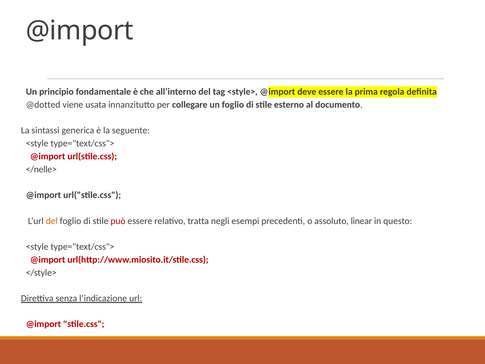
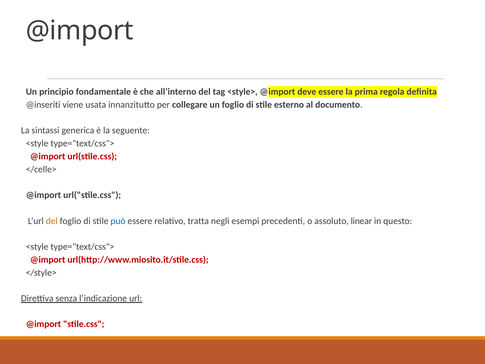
@dotted: @dotted -> @inseriti
</nelle>: </nelle> -> </celle>
può colour: red -> blue
